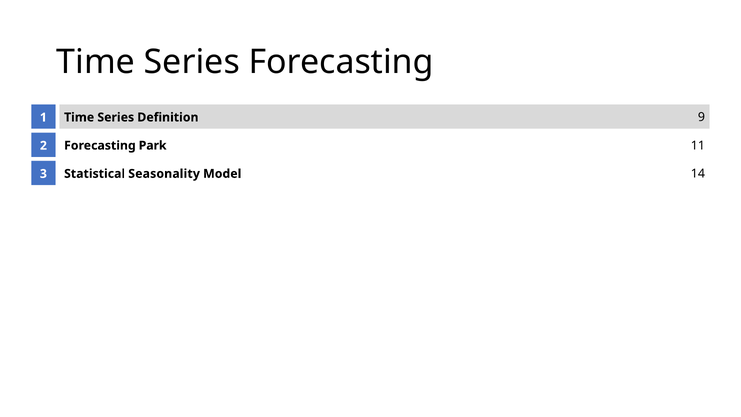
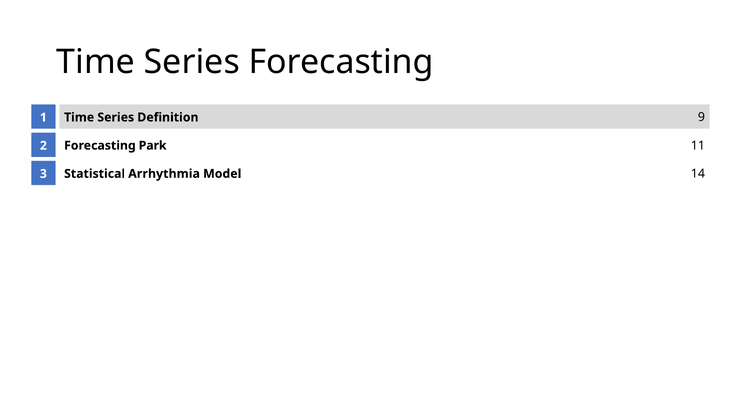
Seasonality: Seasonality -> Arrhythmia
